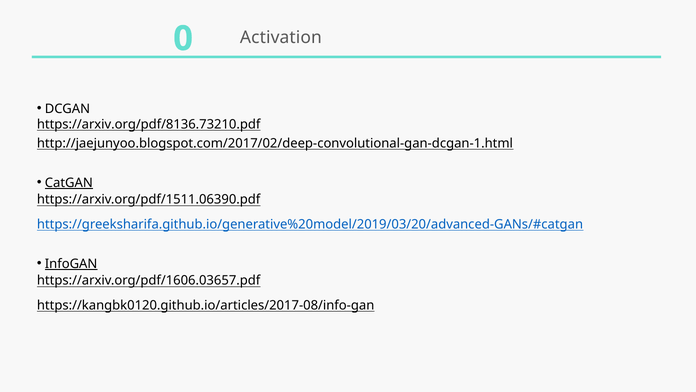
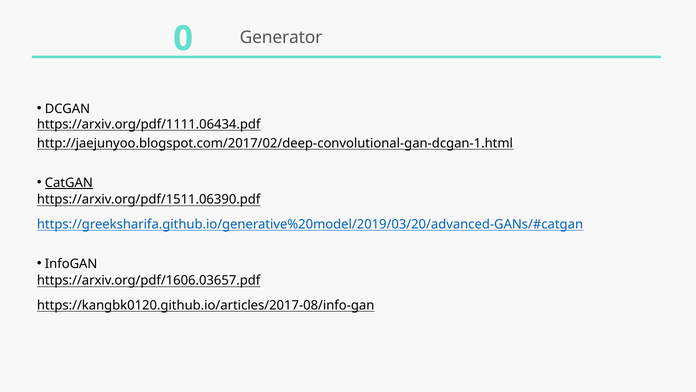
Activation: Activation -> Generator
https://arxiv.org/pdf/8136.73210.pdf: https://arxiv.org/pdf/8136.73210.pdf -> https://arxiv.org/pdf/1111.06434.pdf
InfoGAN underline: present -> none
